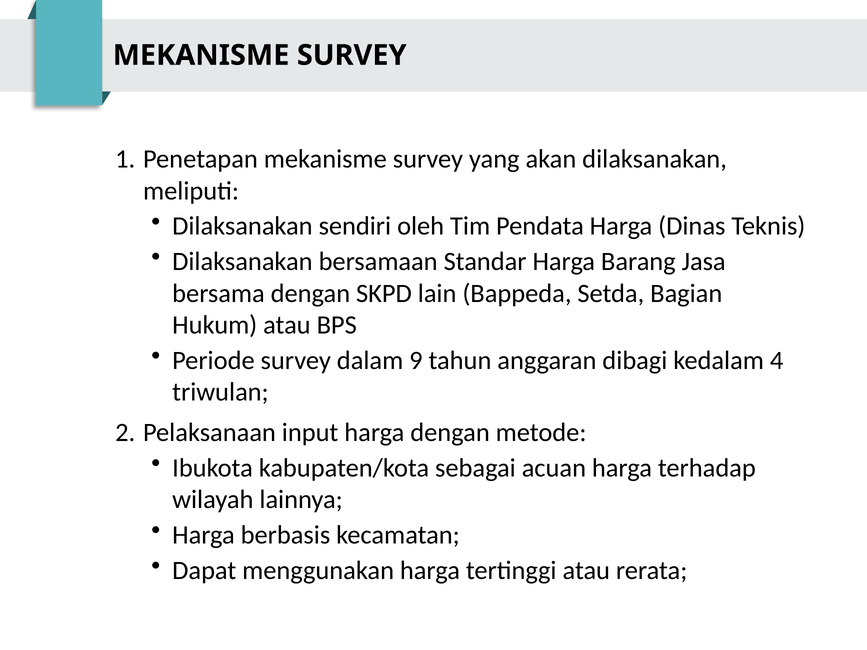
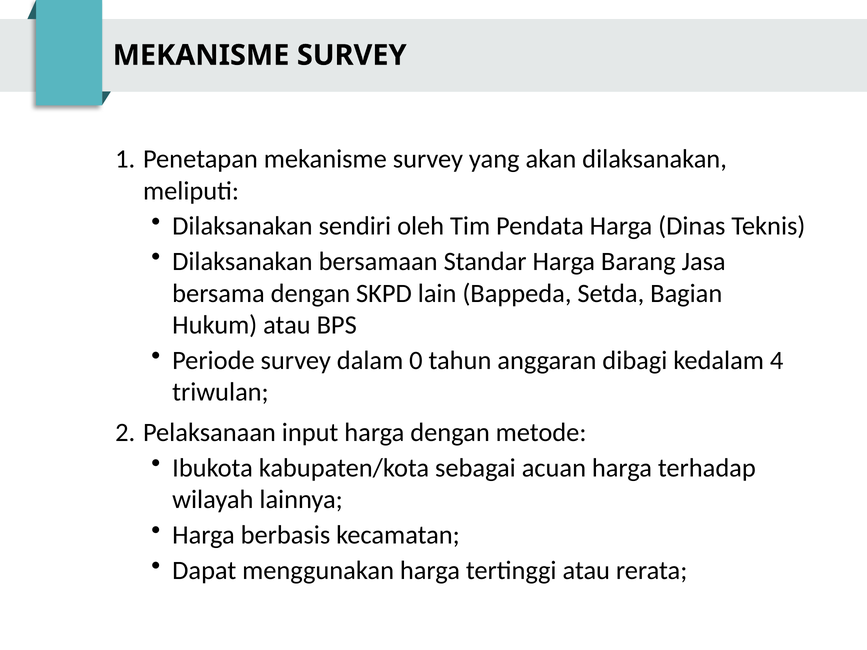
9: 9 -> 0
